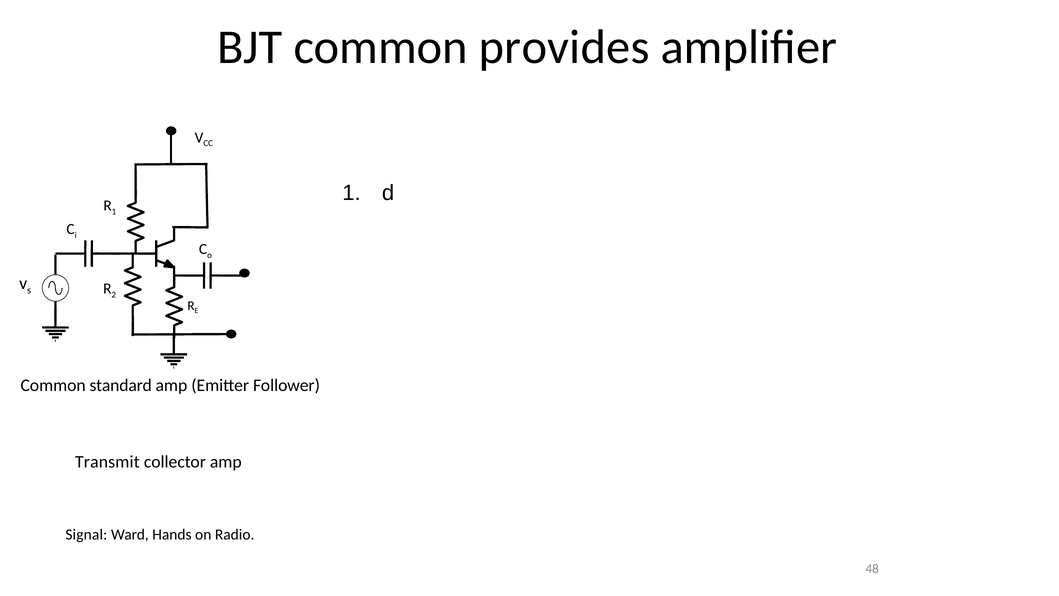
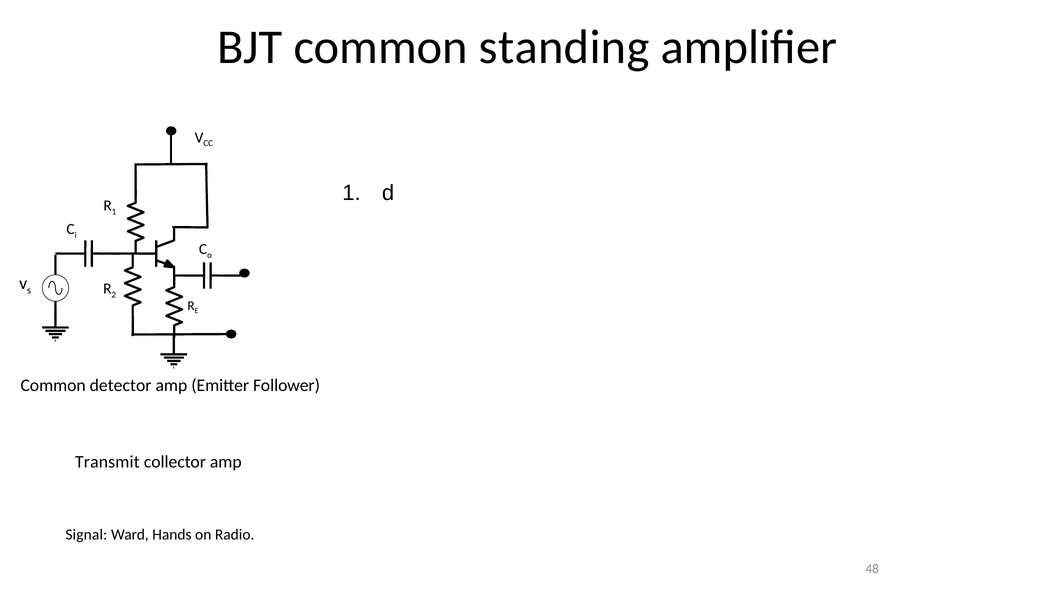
provides: provides -> standing
standard: standard -> detector
